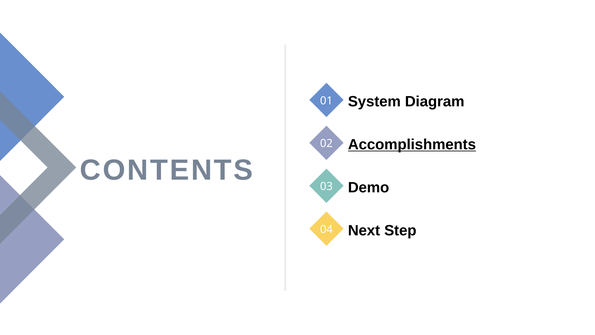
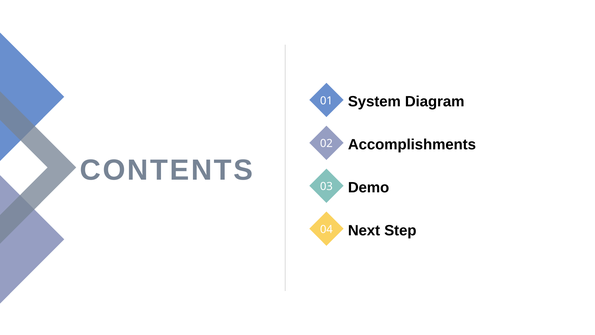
Accomplishments underline: present -> none
